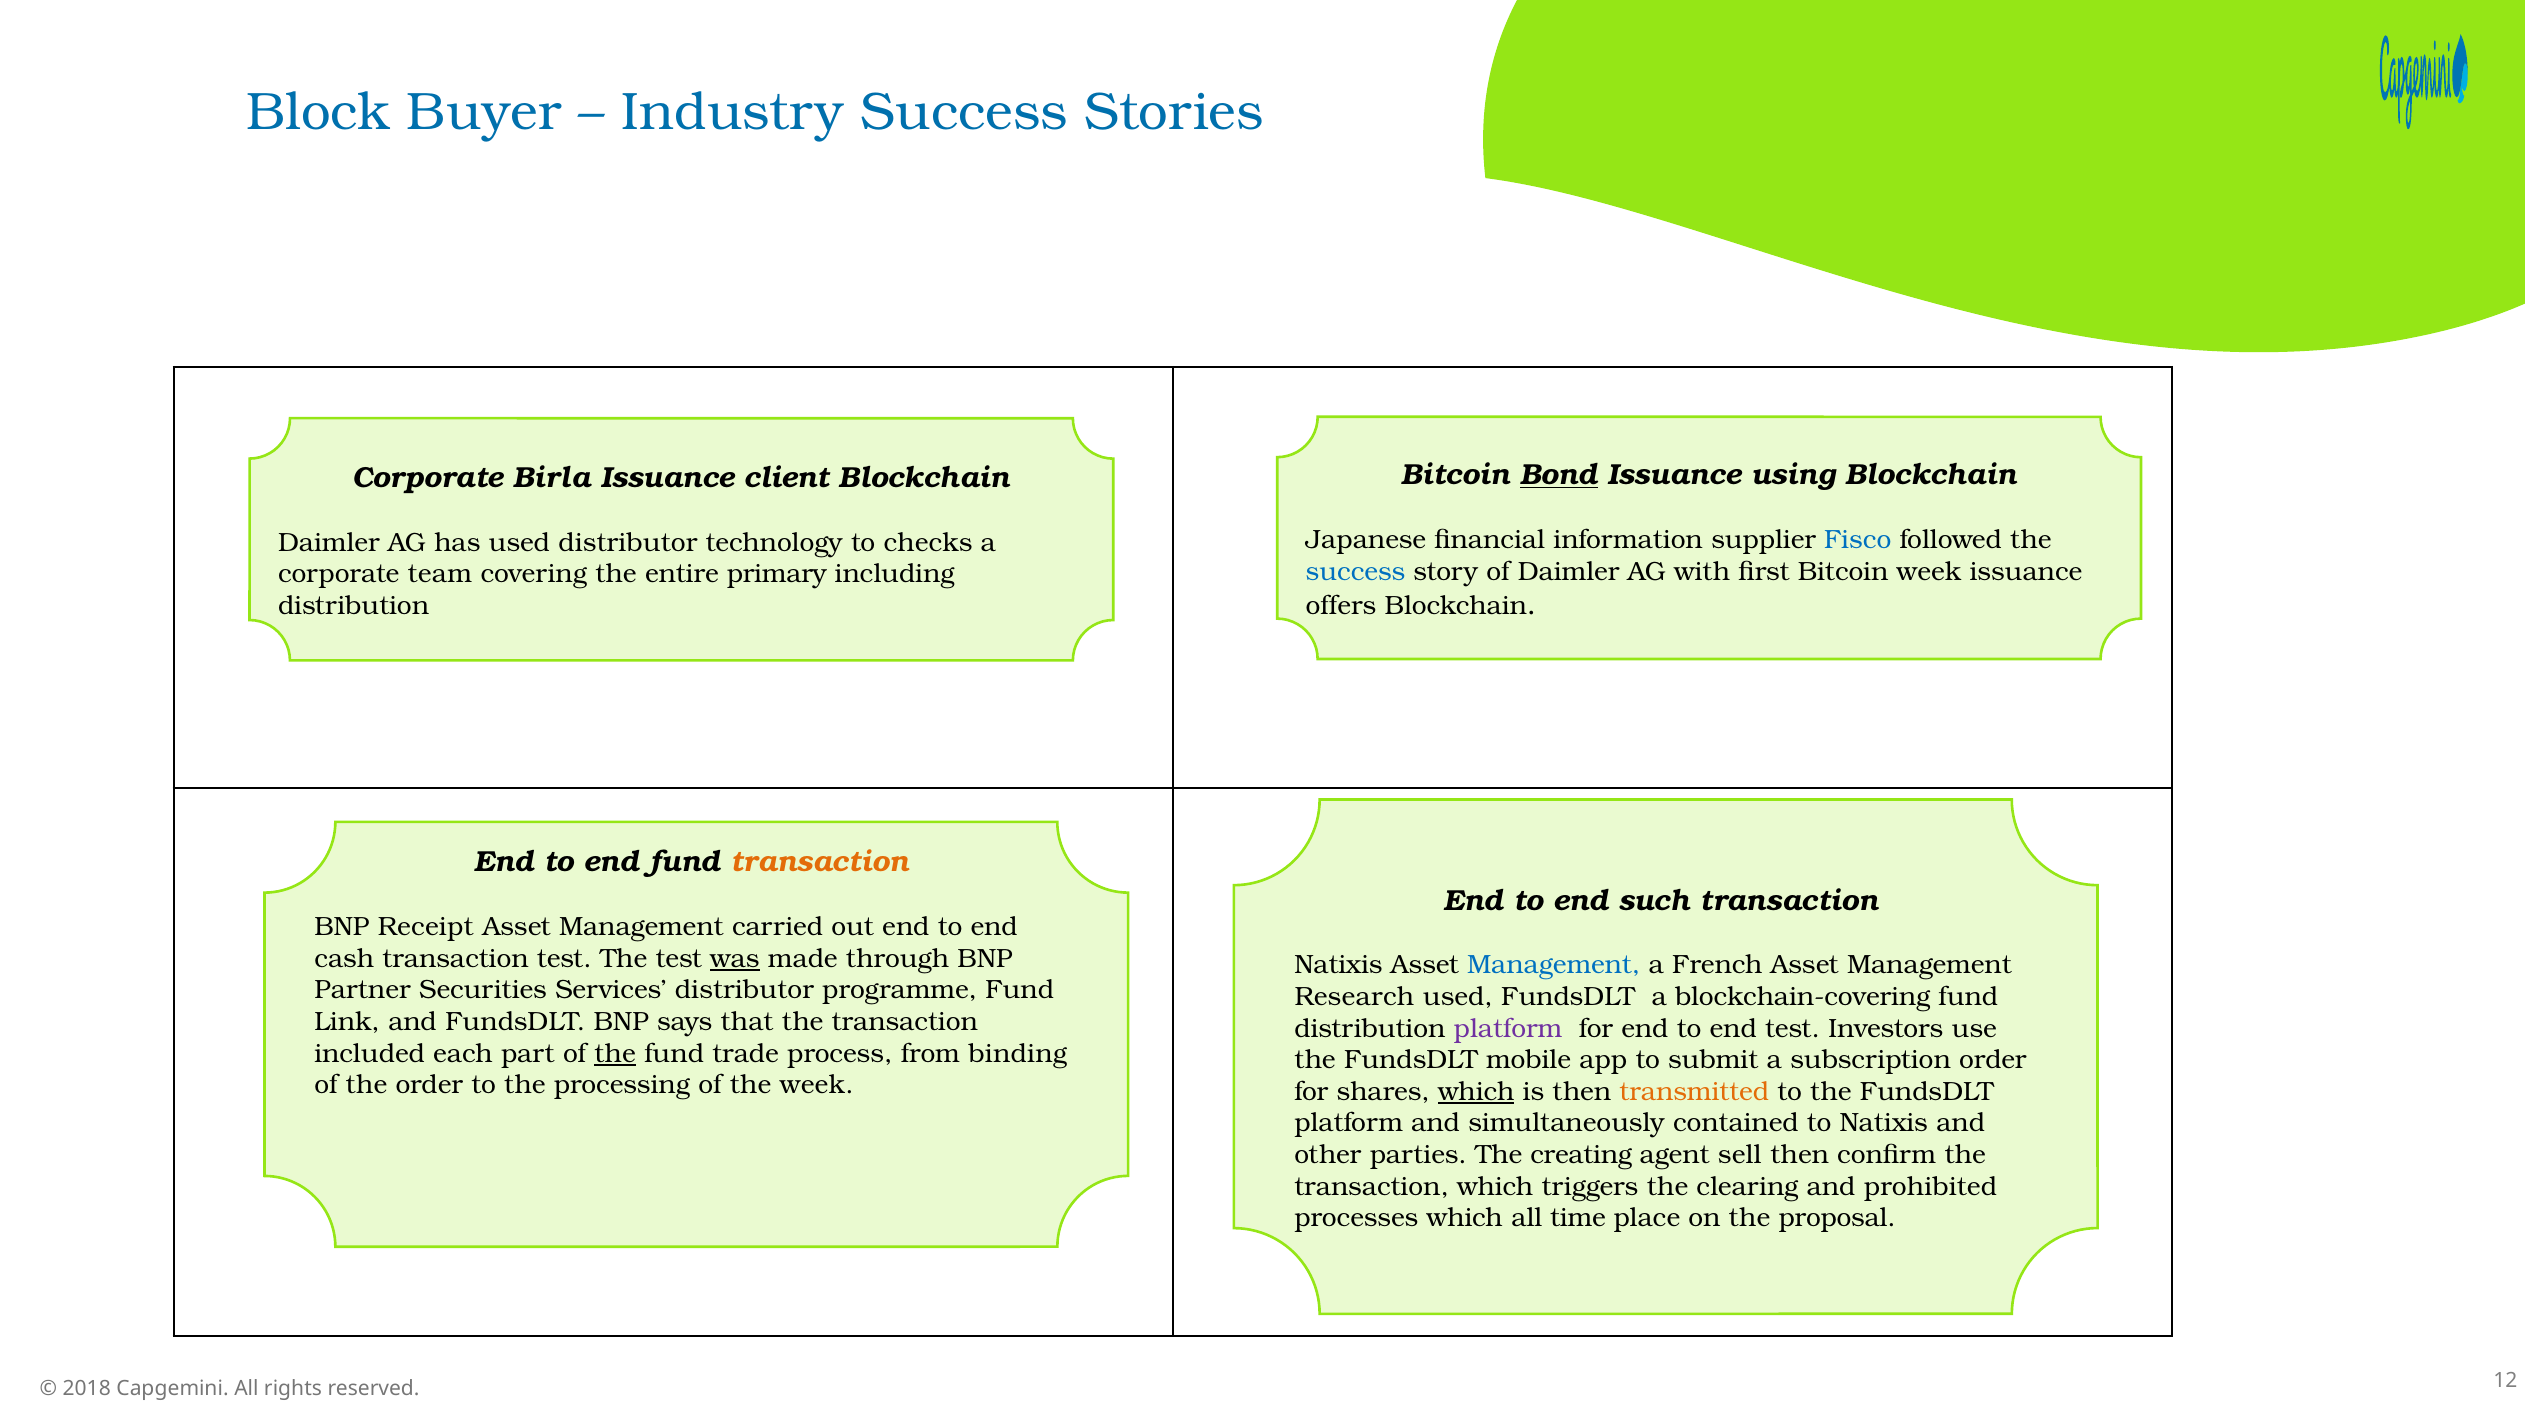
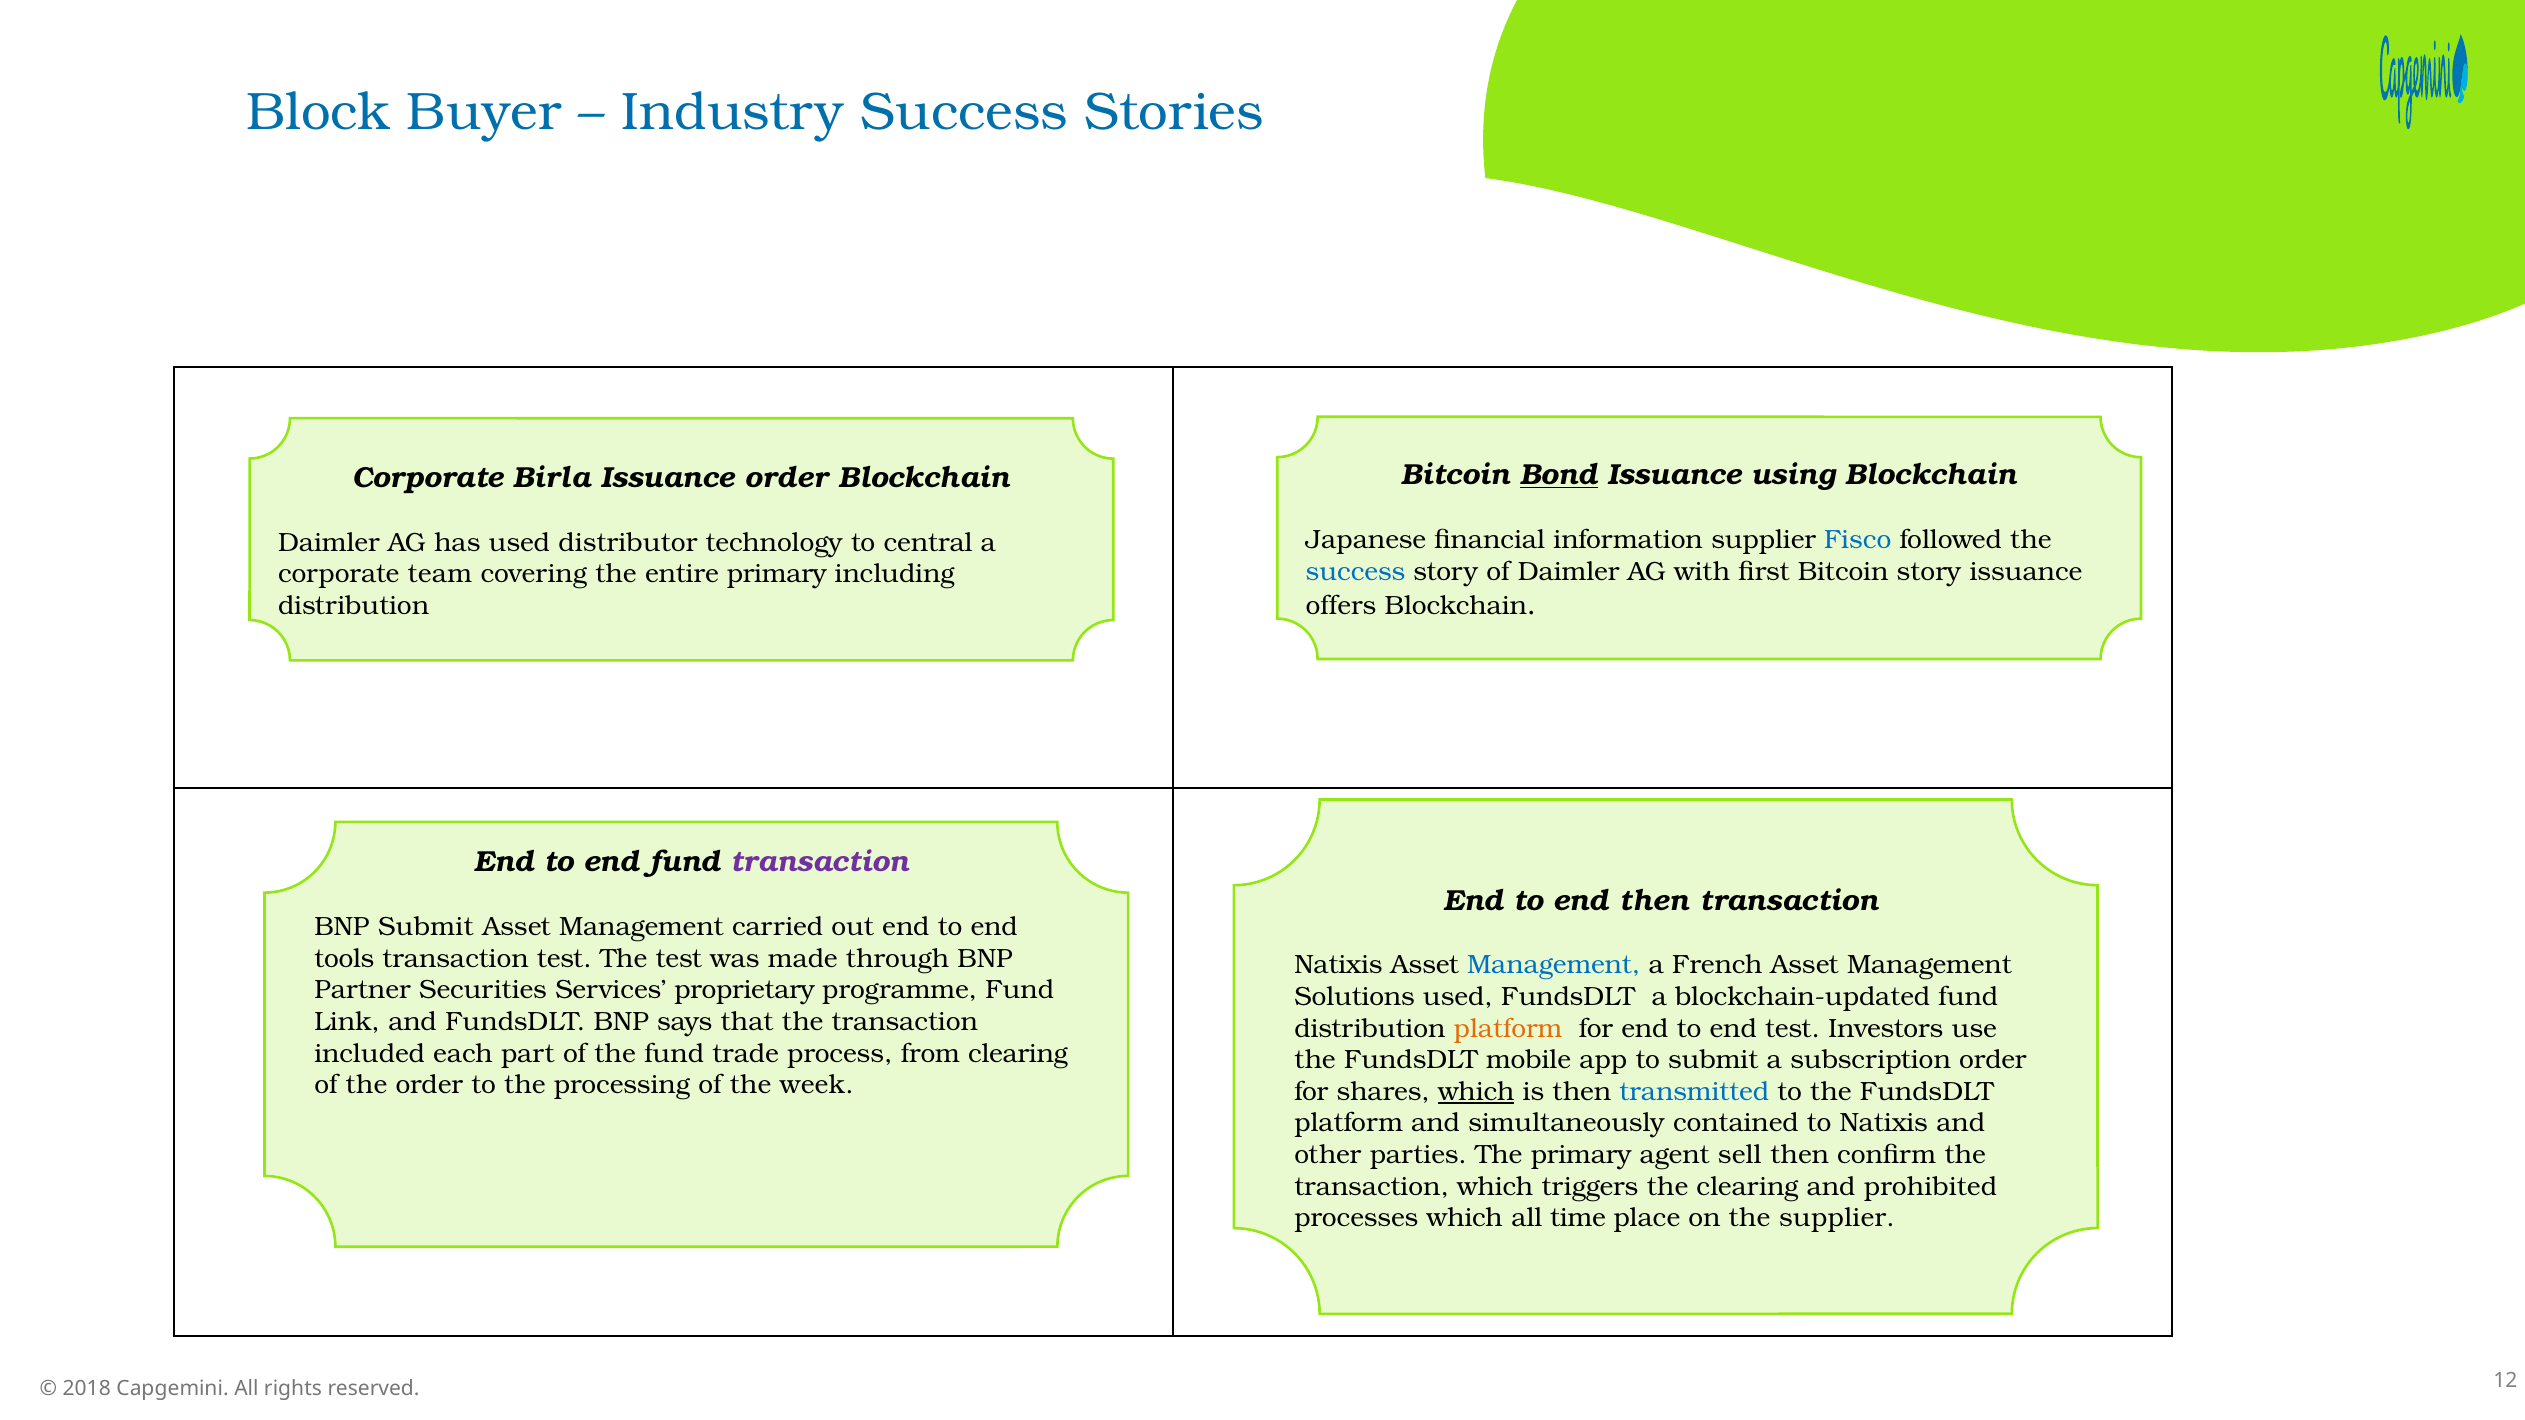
Issuance client: client -> order
checks: checks -> central
Bitcoin week: week -> story
transaction at (820, 863) colour: orange -> purple
end such: such -> then
BNP Receipt: Receipt -> Submit
cash: cash -> tools
was underline: present -> none
Services distributor: distributor -> proprietary
Research: Research -> Solutions
blockchain-covering: blockchain-covering -> blockchain-updated
platform at (1508, 1029) colour: purple -> orange
the at (615, 1054) underline: present -> none
from binding: binding -> clearing
transmitted colour: orange -> blue
The creating: creating -> primary
the proposal: proposal -> supplier
